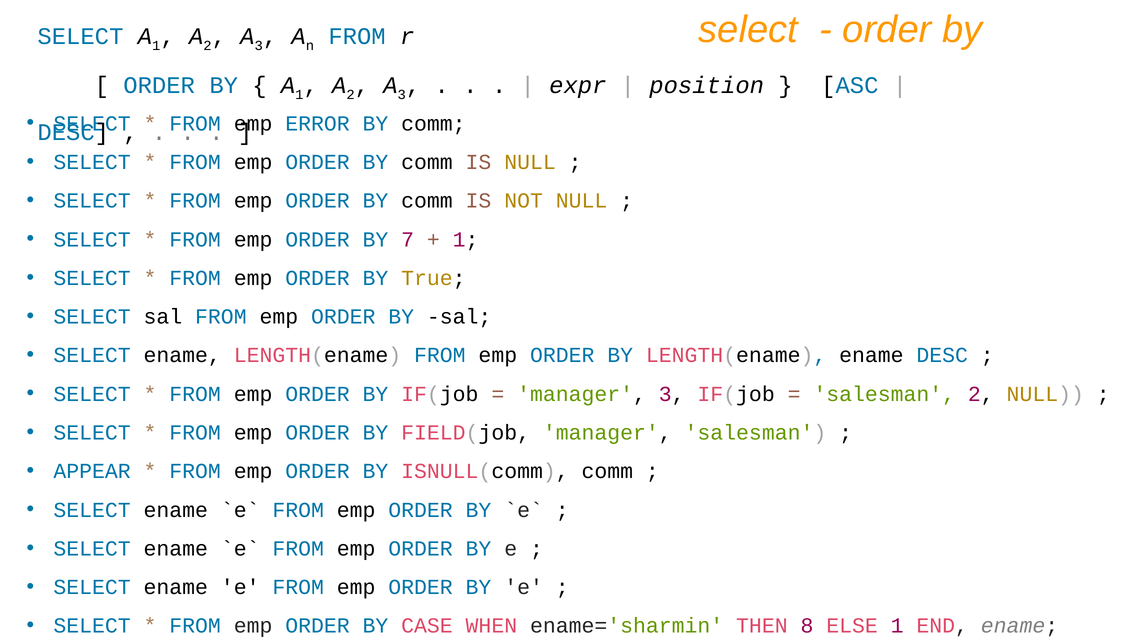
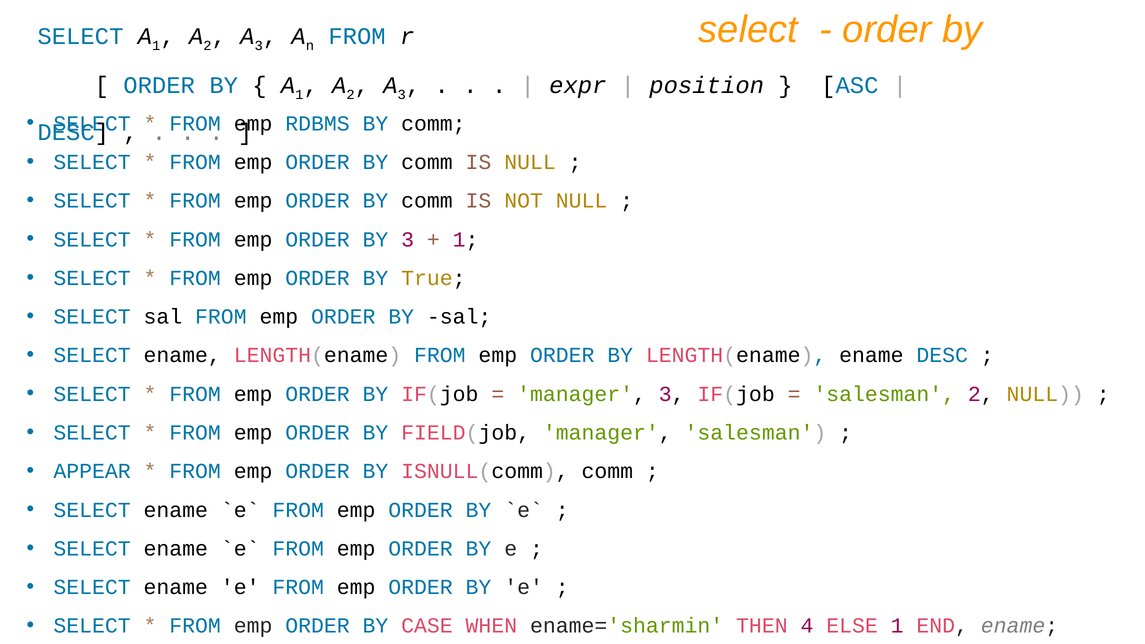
ERROR: ERROR -> RDBMS
BY 7: 7 -> 3
8: 8 -> 4
